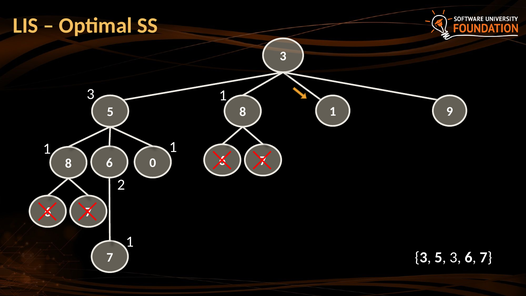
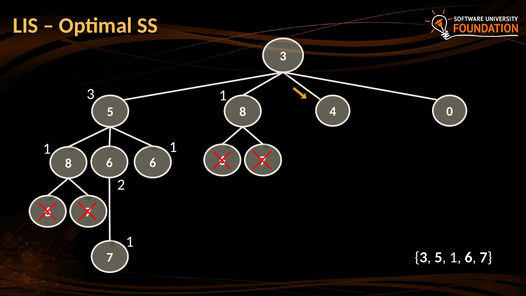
5 1: 1 -> 4
9: 9 -> 0
8 0: 0 -> 6
5 3: 3 -> 1
